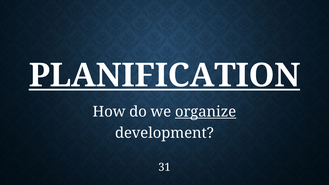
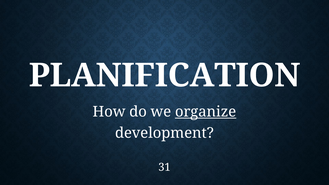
PLANIFICATION underline: present -> none
